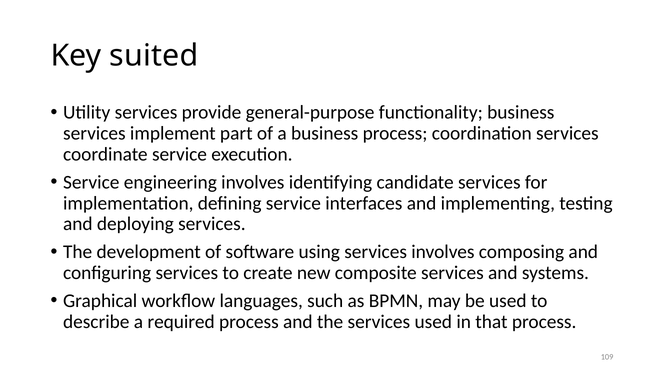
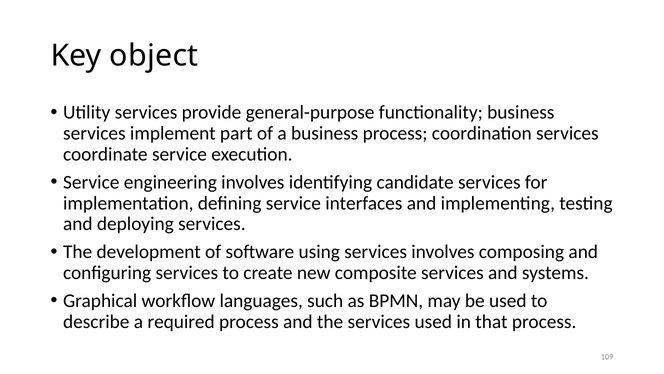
suited: suited -> object
